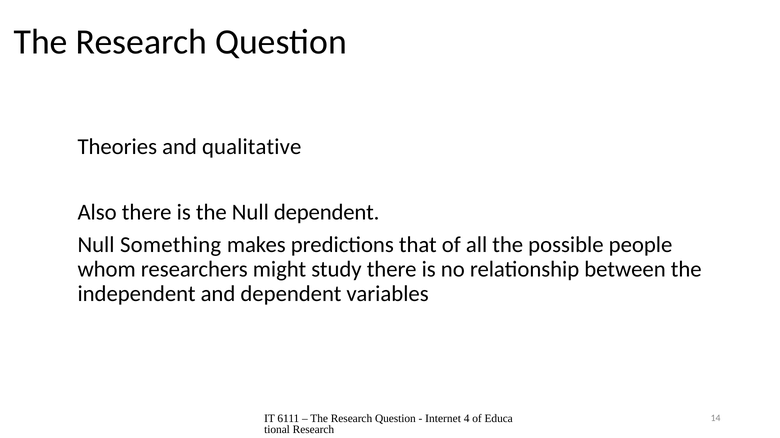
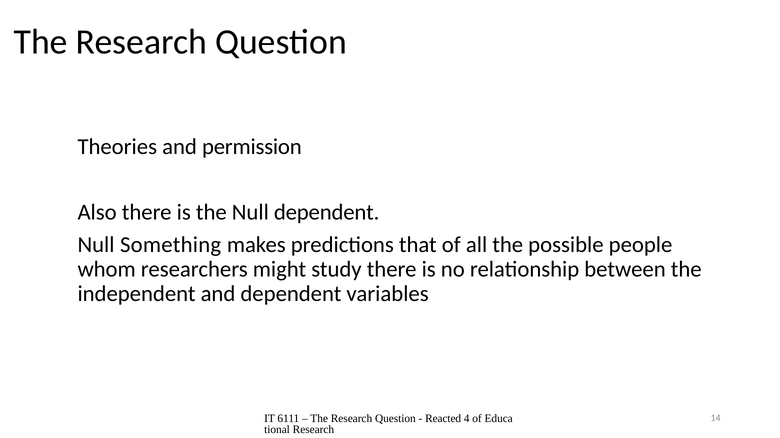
qualitative: qualitative -> permission
Internet: Internet -> Reacted
